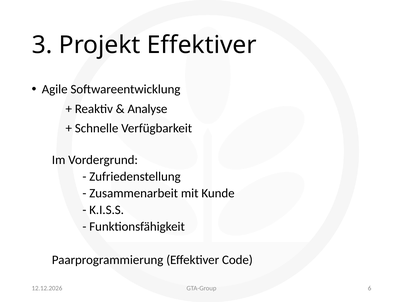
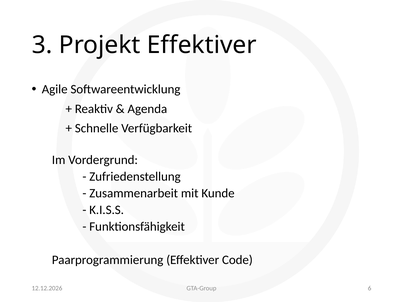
Analyse: Analyse -> Agenda
